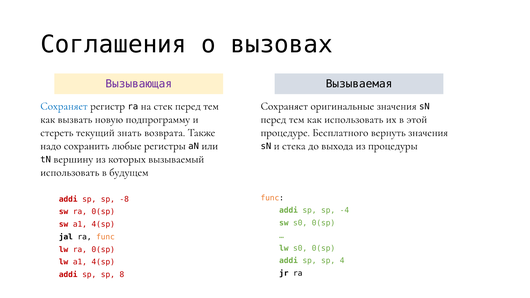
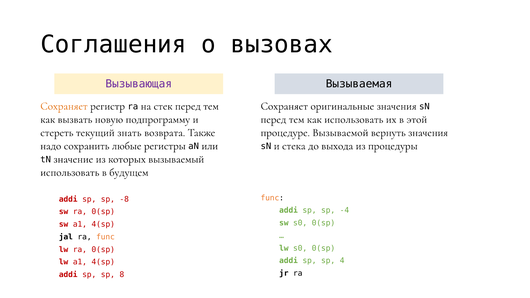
Сохраняет at (64, 106) colour: blue -> orange
Бесплатного: Бесплатного -> Вызываемой
вершину: вершину -> значение
